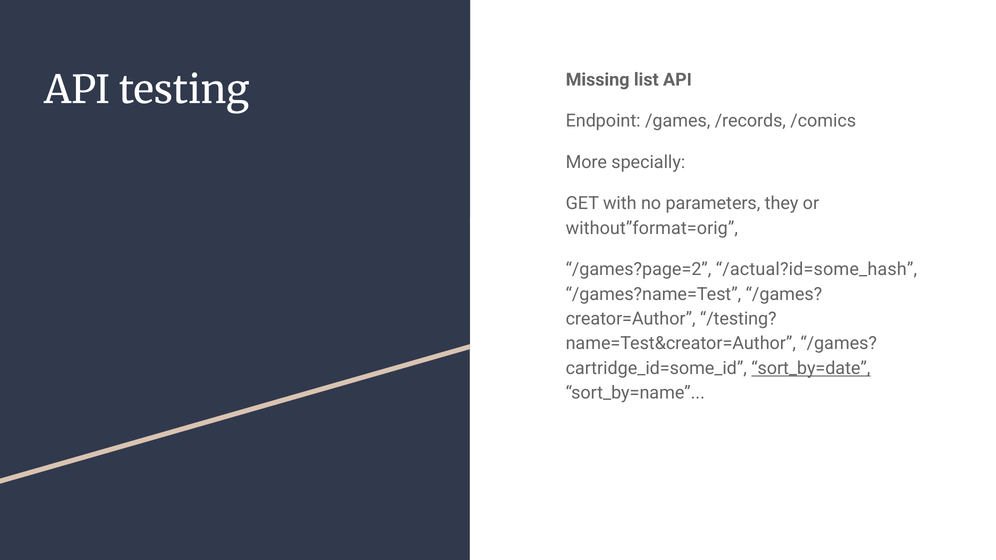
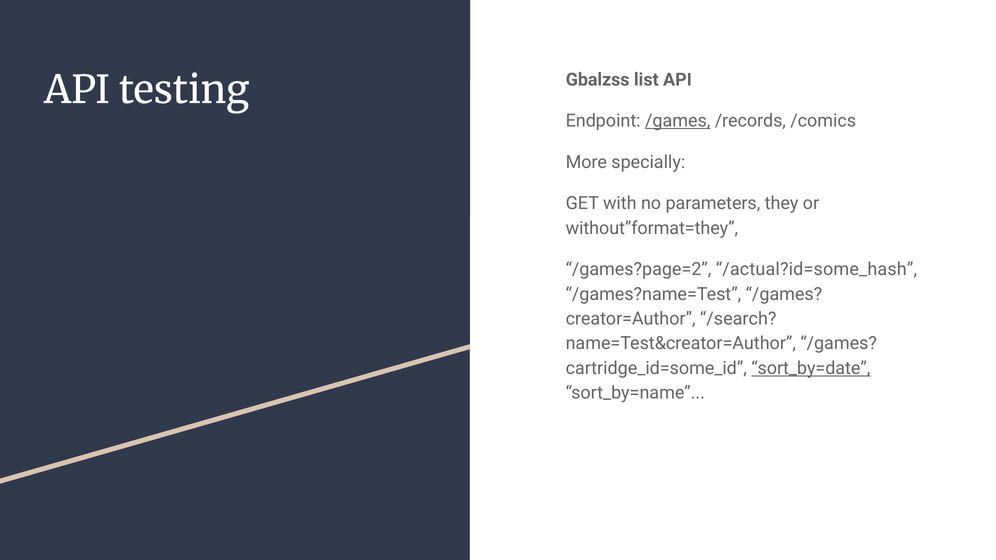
Missing: Missing -> Gbalzss
/games at (678, 121) underline: none -> present
without”format=orig: without”format=orig -> without”format=they
/testing: /testing -> /search
